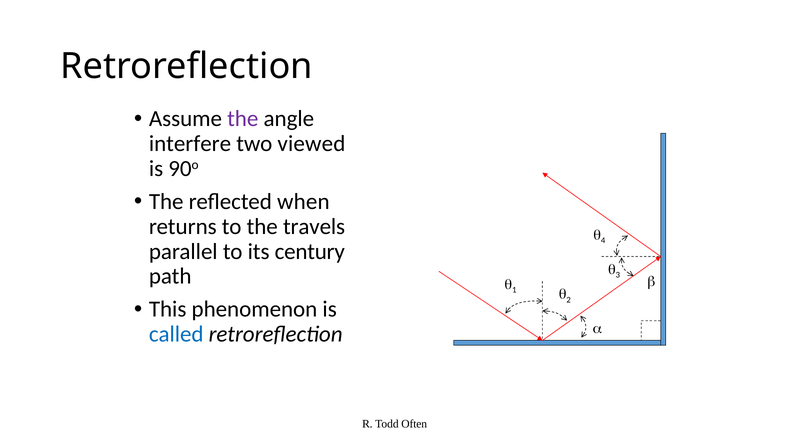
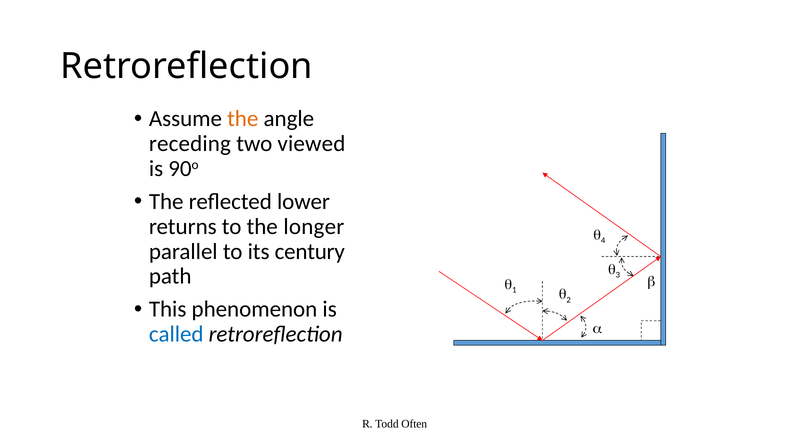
the at (243, 119) colour: purple -> orange
interfere: interfere -> receding
when: when -> lower
travels: travels -> longer
